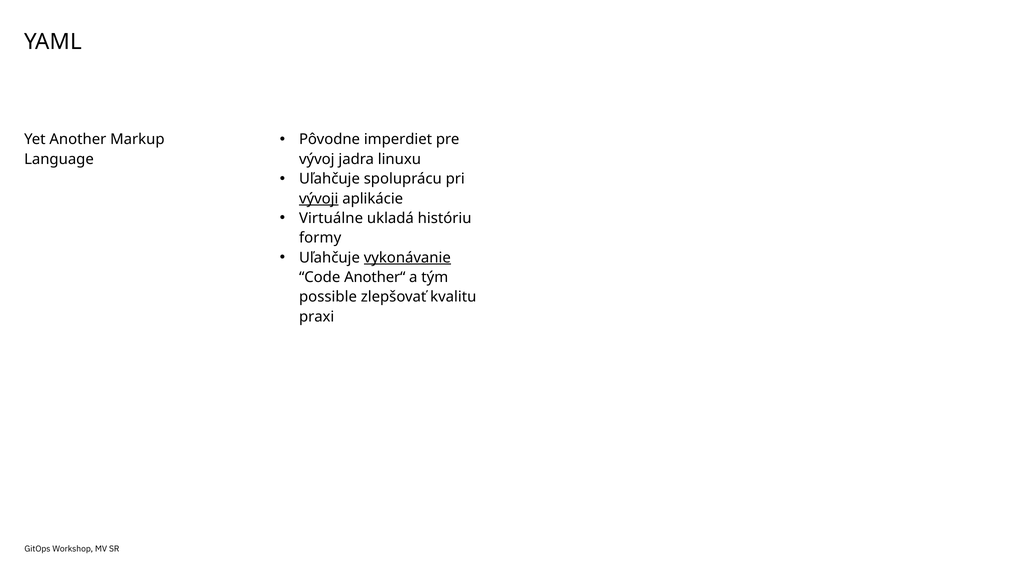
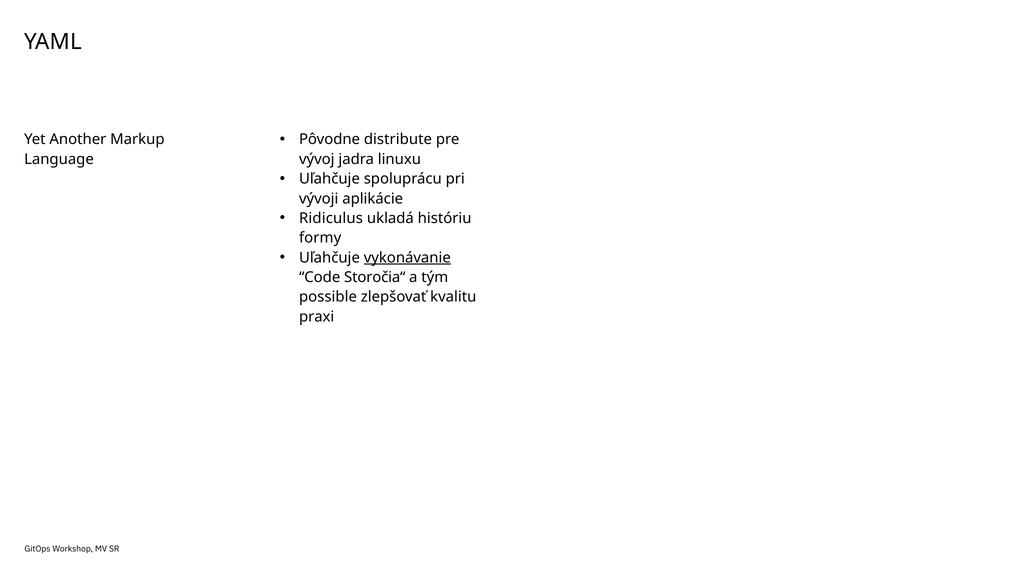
imperdiet: imperdiet -> distribute
vývoji underline: present -> none
Virtuálne: Virtuálne -> Ridiculus
Another“: Another“ -> Storočia“
